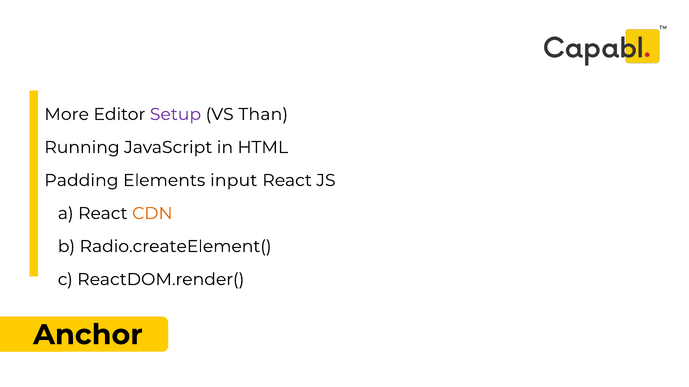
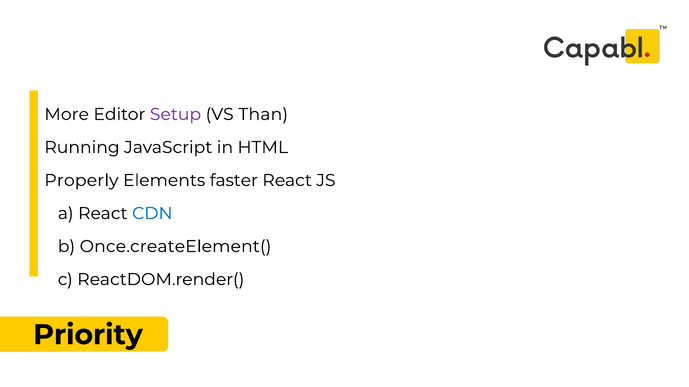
Padding: Padding -> Properly
input: input -> faster
CDN colour: orange -> blue
Radio.createElement(: Radio.createElement( -> Once.createElement(
Anchor: Anchor -> Priority
